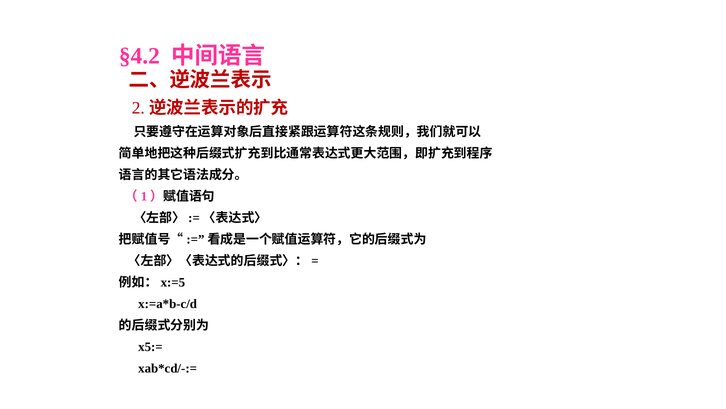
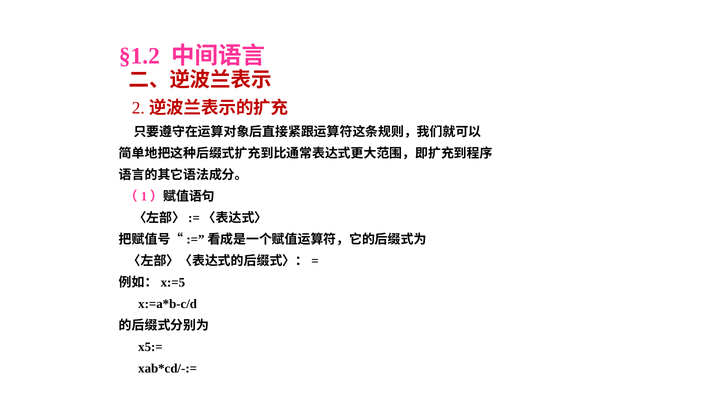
§4.2: §4.2 -> §1.2
